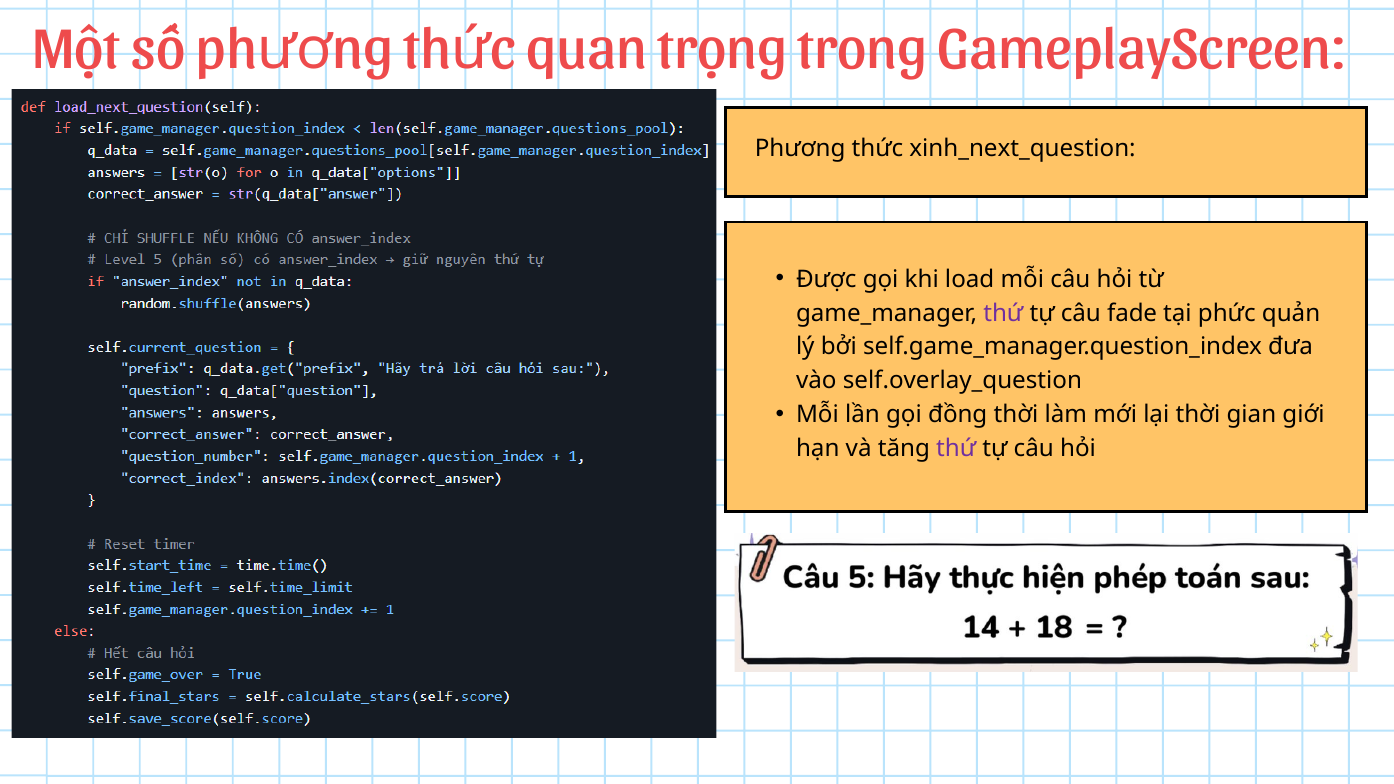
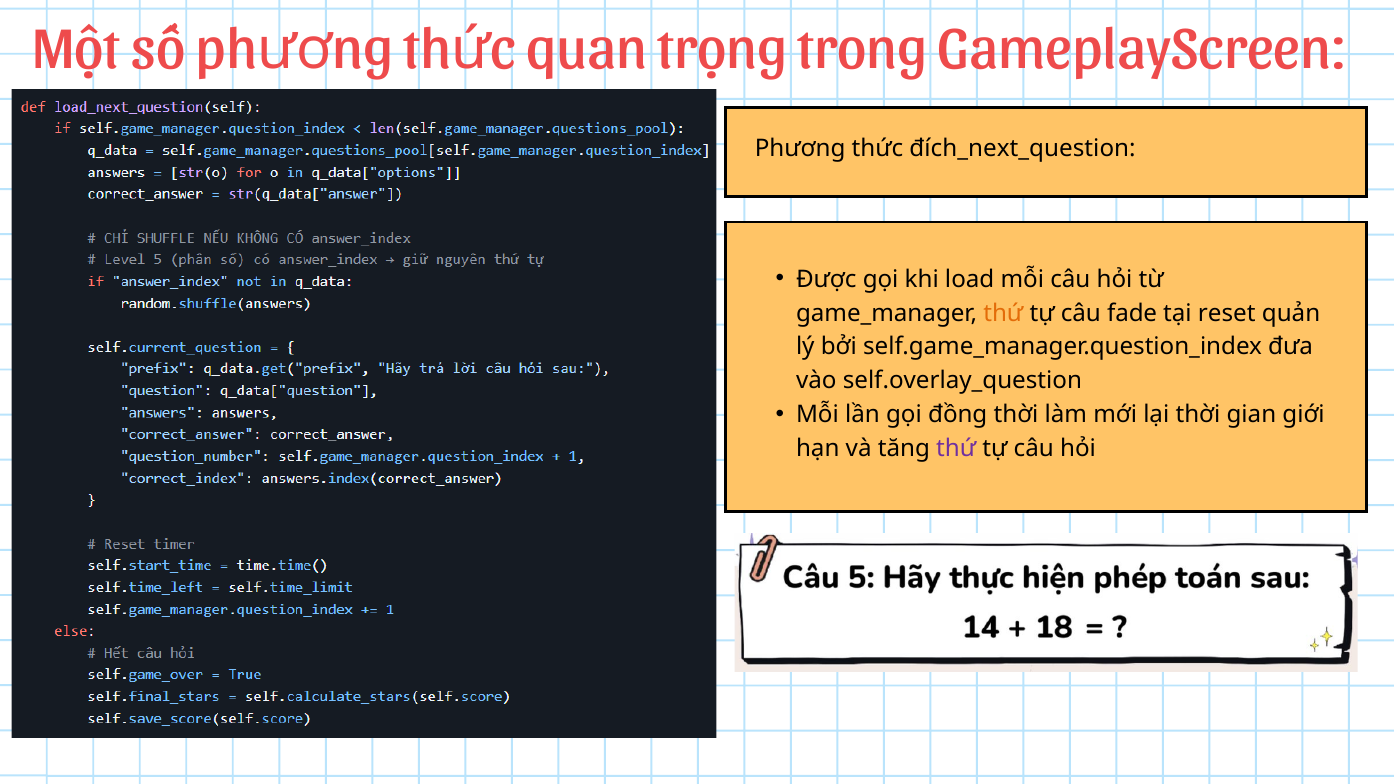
xinh_next_question: xinh_next_question -> đích_next_question
thứ at (1003, 313) colour: purple -> orange
phức: phức -> reset
